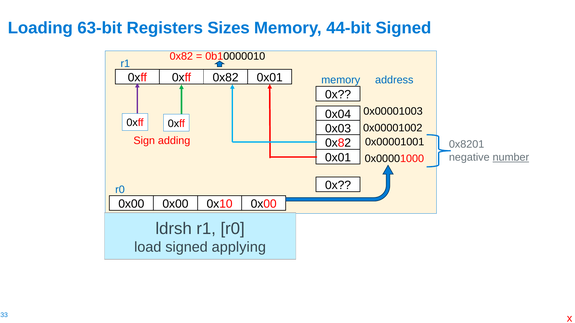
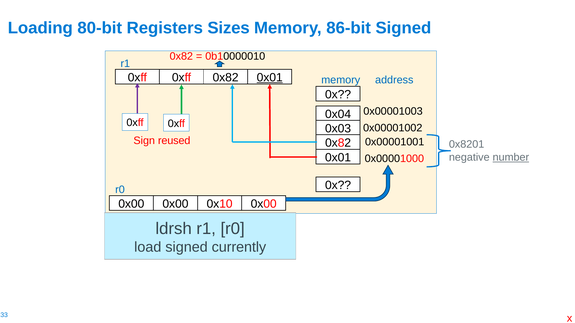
63-bit: 63-bit -> 80-bit
44-bit: 44-bit -> 86-bit
0x01 at (270, 78) underline: none -> present
adding: adding -> reused
applying: applying -> currently
